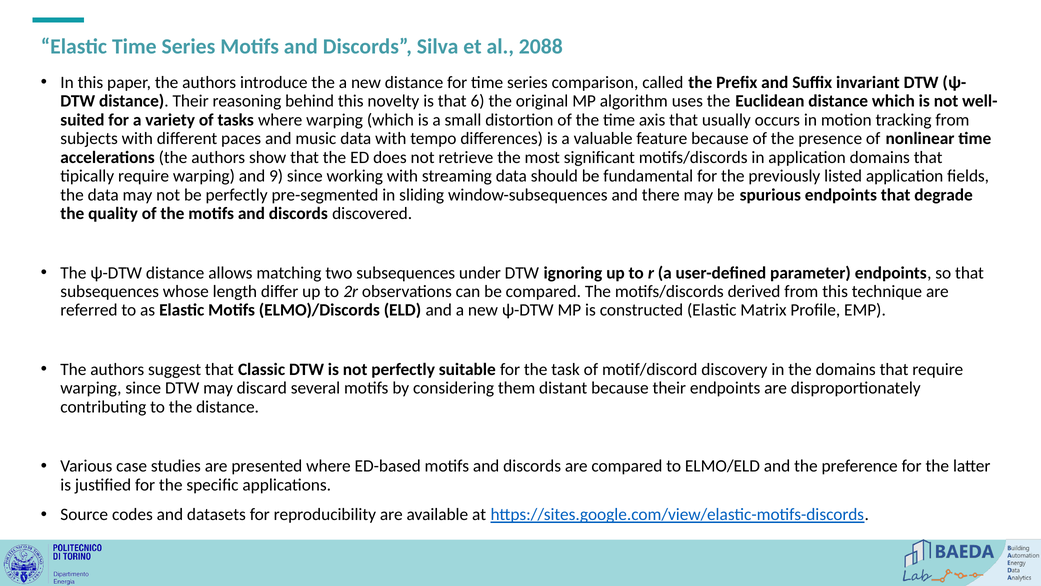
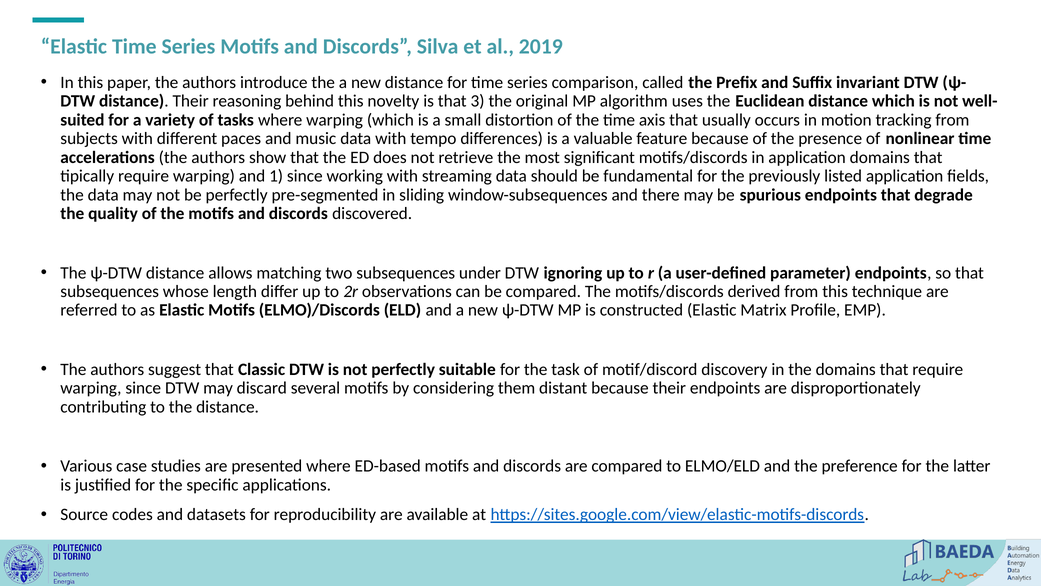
2088: 2088 -> 2019
6: 6 -> 3
9: 9 -> 1
